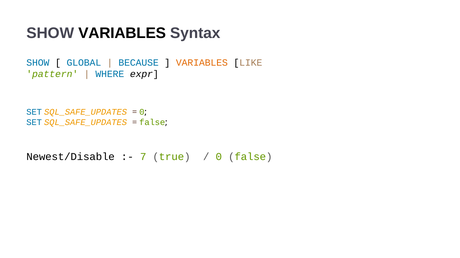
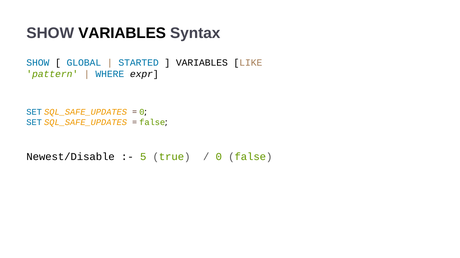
BECAUSE: BECAUSE -> STARTED
VARIABLES at (202, 63) colour: orange -> black
7: 7 -> 5
